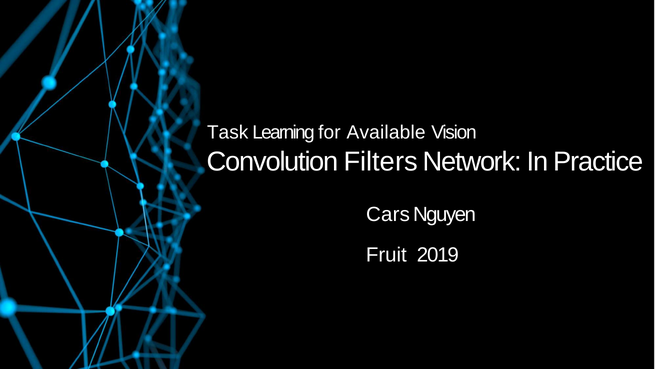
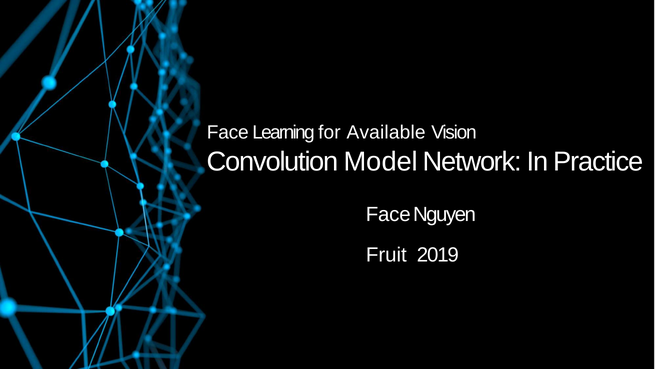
Task at (228, 132): Task -> Face
Filters: Filters -> Model
Cars at (388, 214): Cars -> Face
